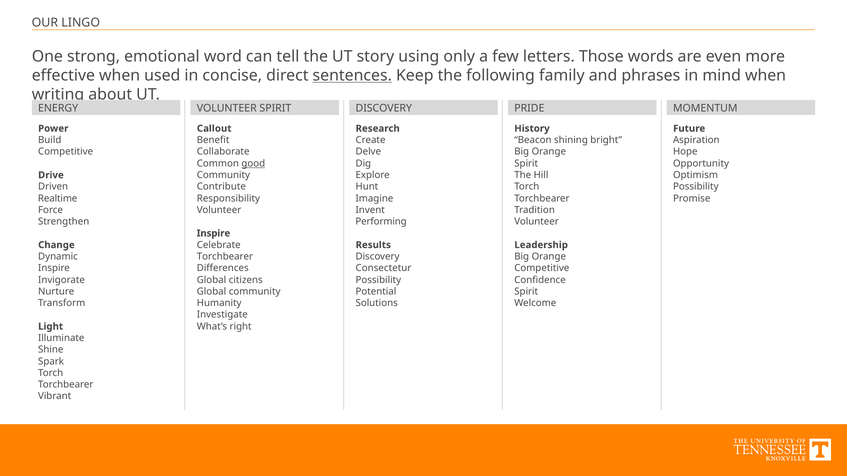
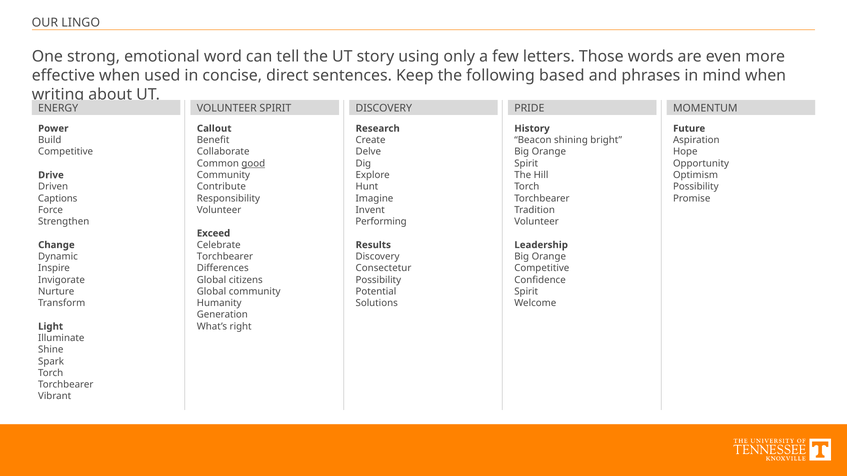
sentences underline: present -> none
family: family -> based
Realtime: Realtime -> Captions
Inspire at (213, 233): Inspire -> Exceed
Investigate: Investigate -> Generation
